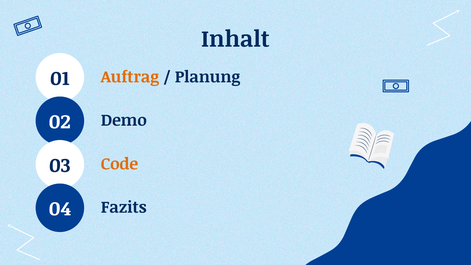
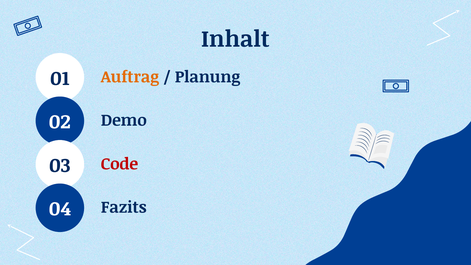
Code colour: orange -> red
